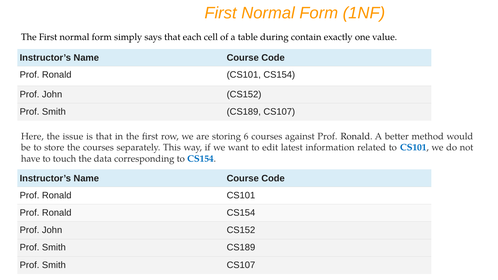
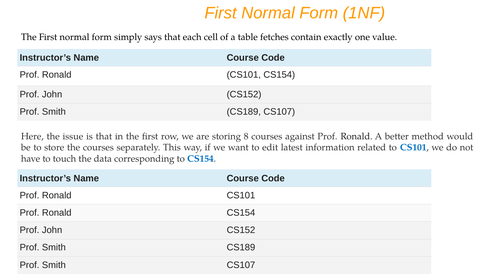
during: during -> fetches
6: 6 -> 8
